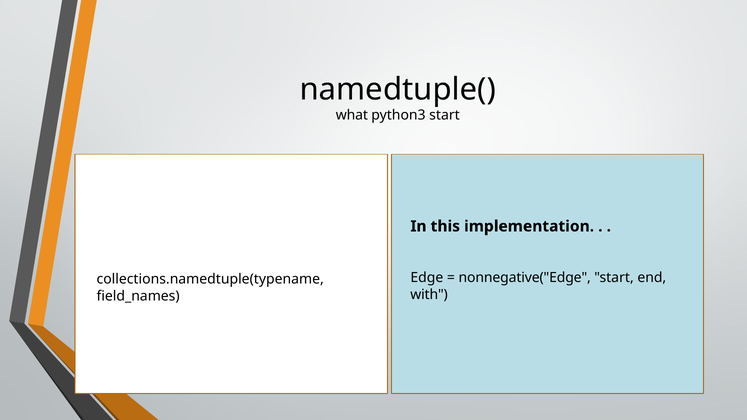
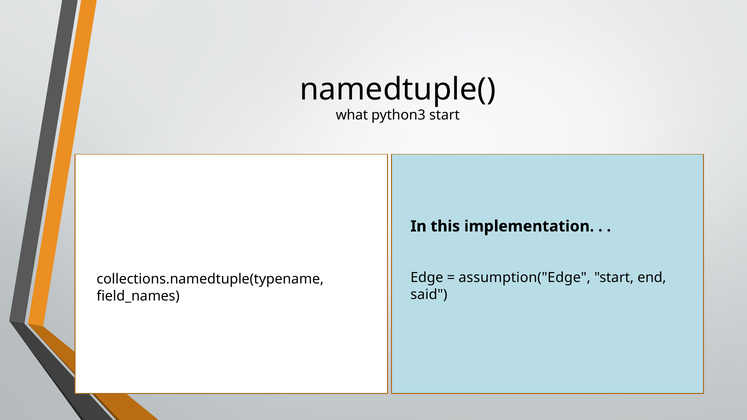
nonnegative("Edge: nonnegative("Edge -> assumption("Edge
with: with -> said
